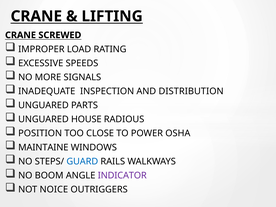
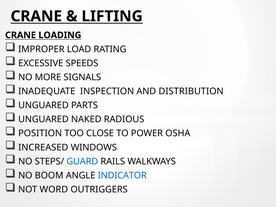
SCREWED: SCREWED -> LOADING
HOUSE: HOUSE -> NAKED
MAINTAINE: MAINTAINE -> INCREASED
INDICATOR colour: purple -> blue
NOICE: NOICE -> WORD
